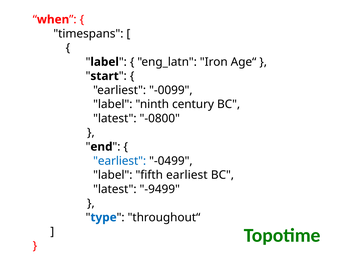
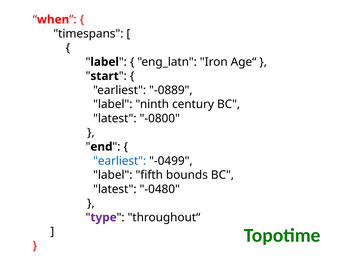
-0099: -0099 -> -0889
fifth earliest: earliest -> bounds
-9499: -9499 -> -0480
type colour: blue -> purple
